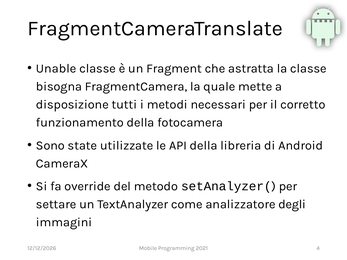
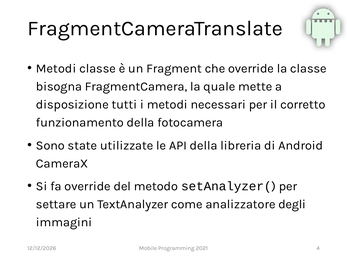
Unable at (56, 69): Unable -> Metodi
che astratta: astratta -> override
